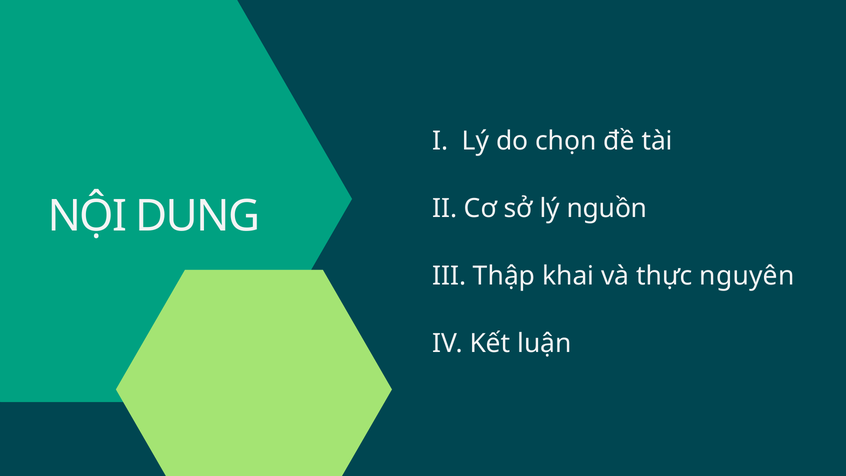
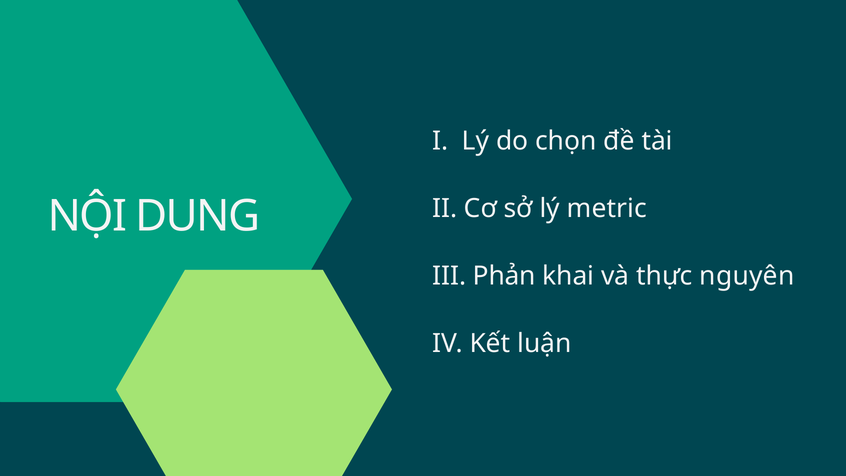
nguồn: nguồn -> metric
Thập: Thập -> Phản
